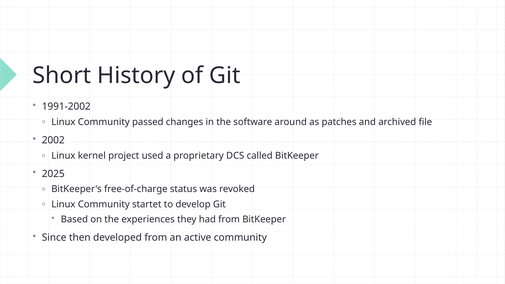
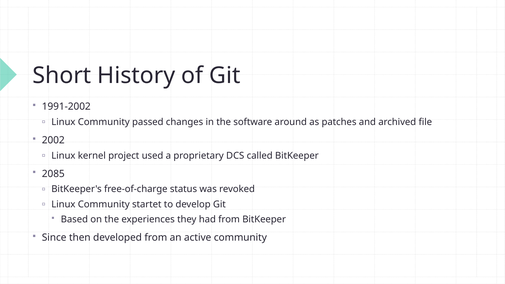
2025: 2025 -> 2085
